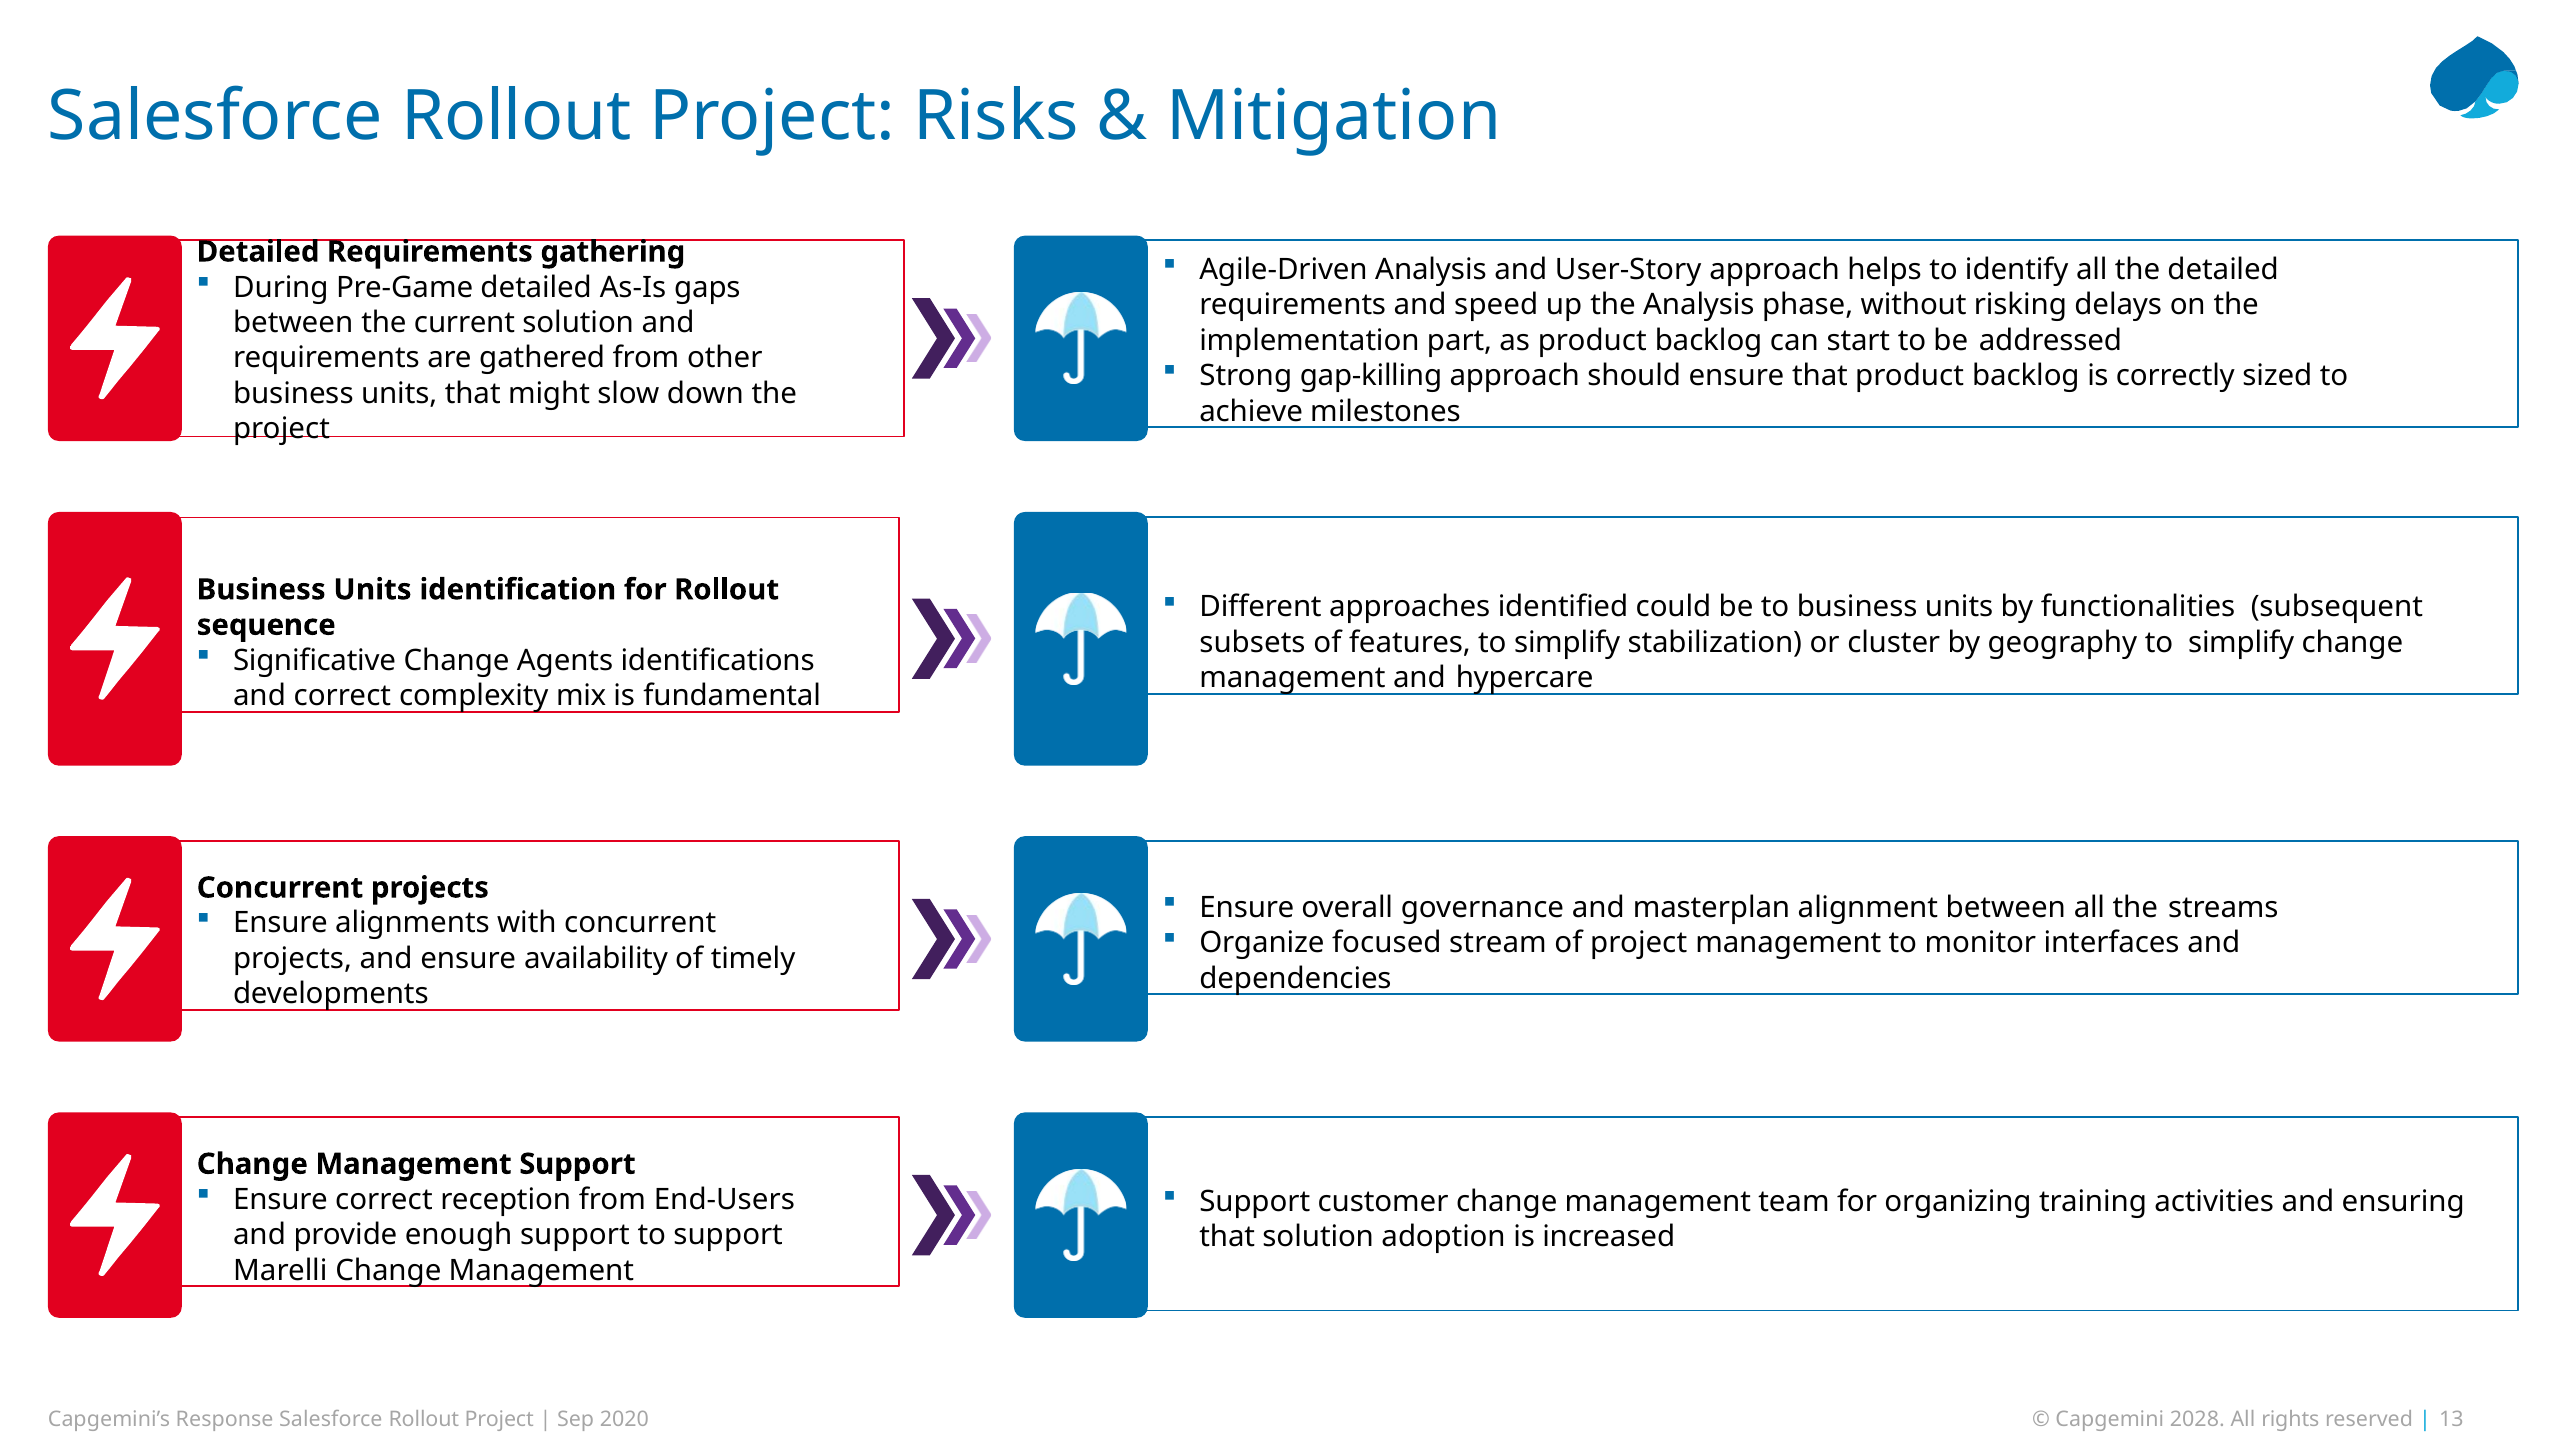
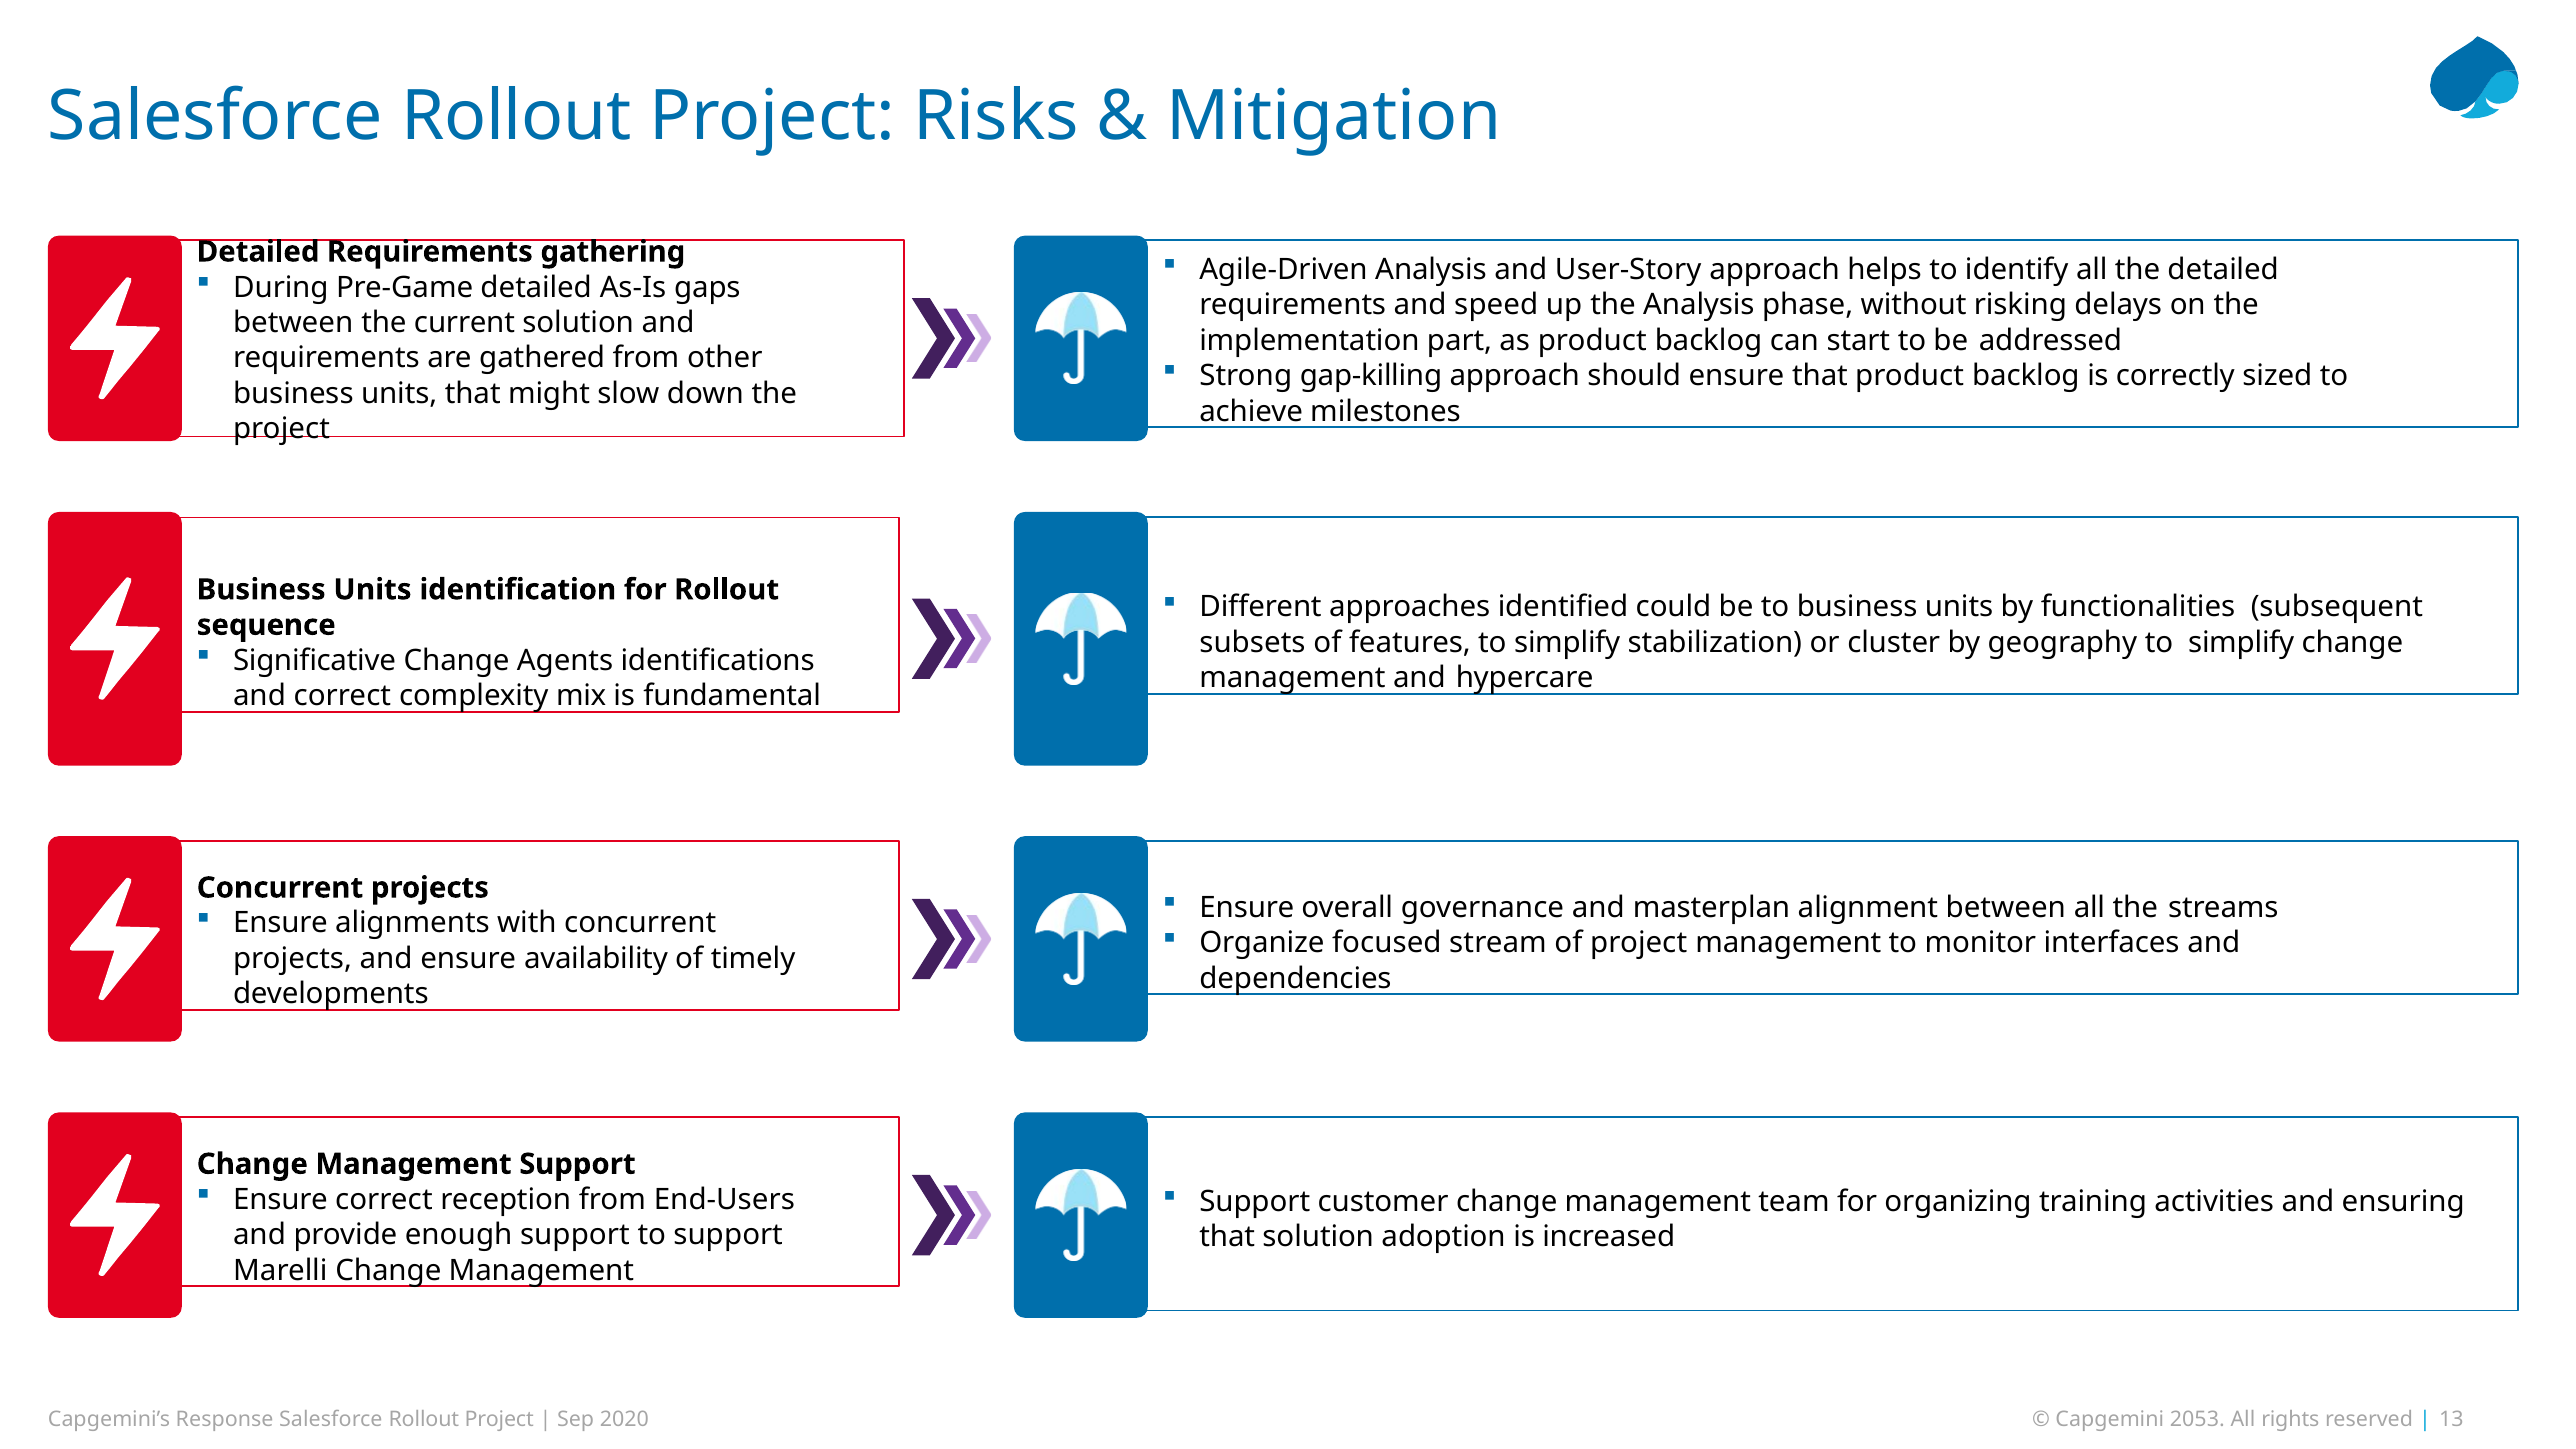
2028: 2028 -> 2053
